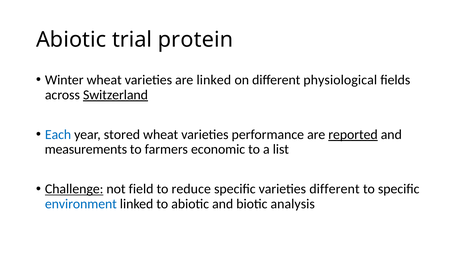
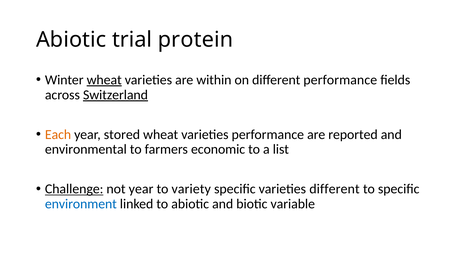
wheat at (104, 80) underline: none -> present
are linked: linked -> within
different physiological: physiological -> performance
Each colour: blue -> orange
reported underline: present -> none
measurements: measurements -> environmental
not field: field -> year
reduce: reduce -> variety
analysis: analysis -> variable
